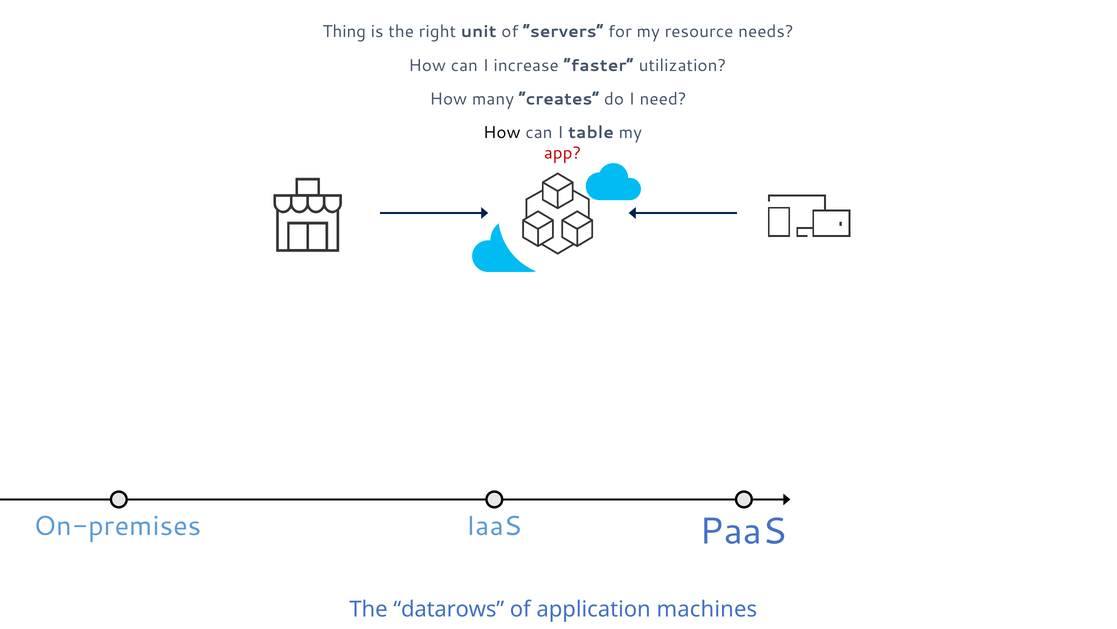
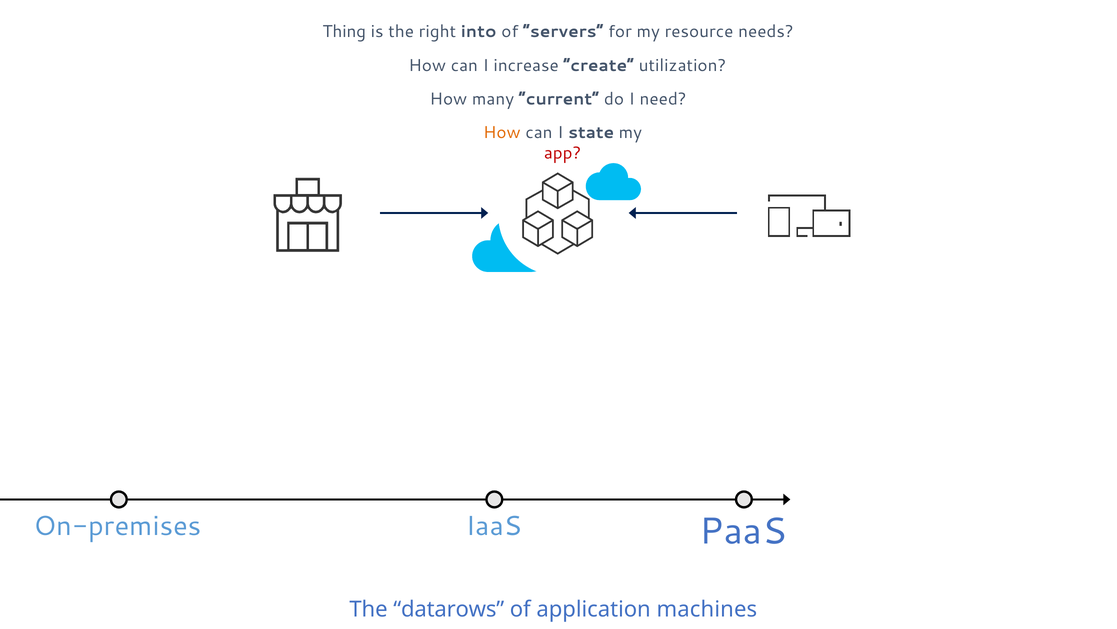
unit: unit -> into
faster: faster -> create
creates: creates -> current
How at (502, 133) colour: black -> orange
table: table -> state
